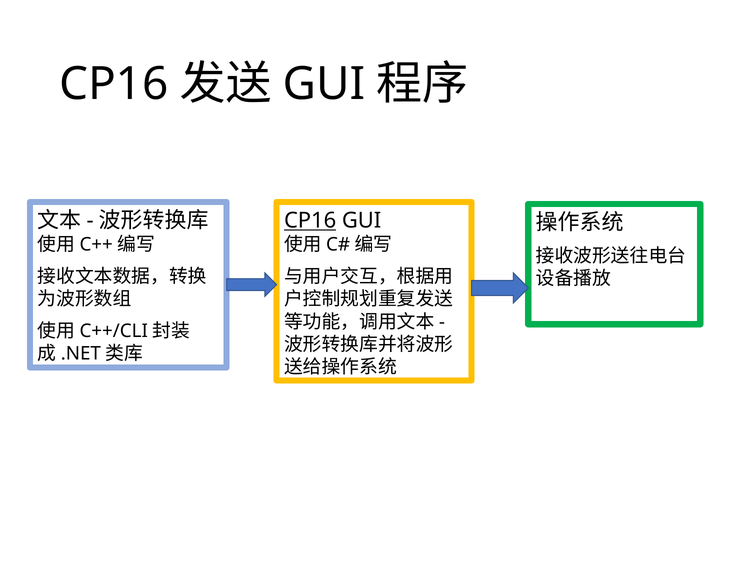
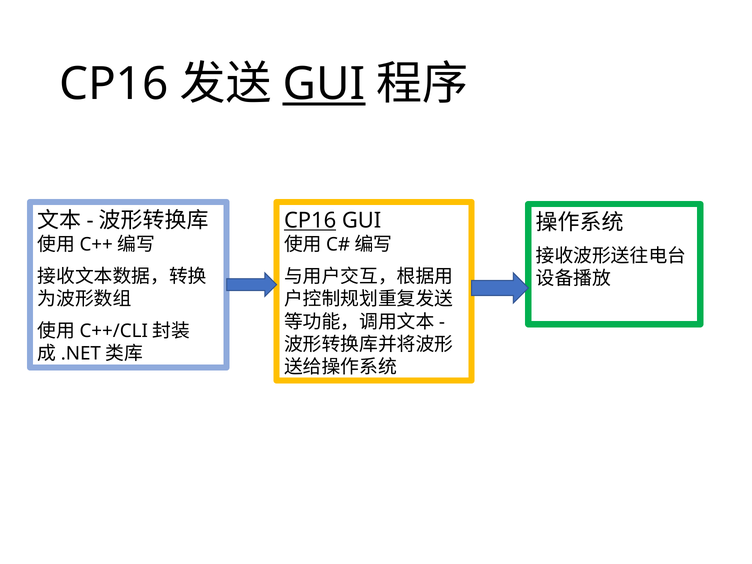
GUI at (324, 84) underline: none -> present
